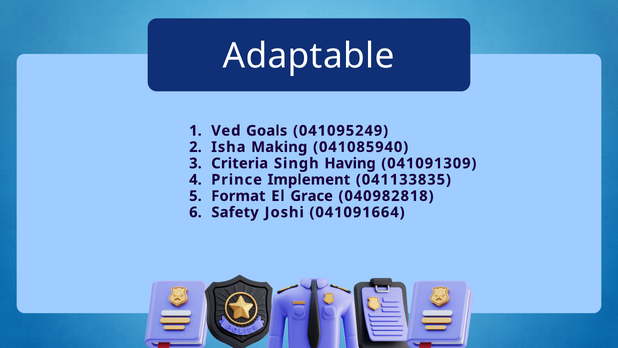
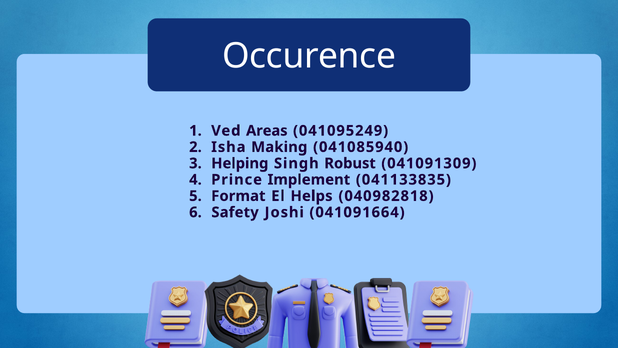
Adaptable: Adaptable -> Occurence
Goals: Goals -> Areas
Criteria: Criteria -> Helping
Having: Having -> Robust
Grace: Grace -> Helps
